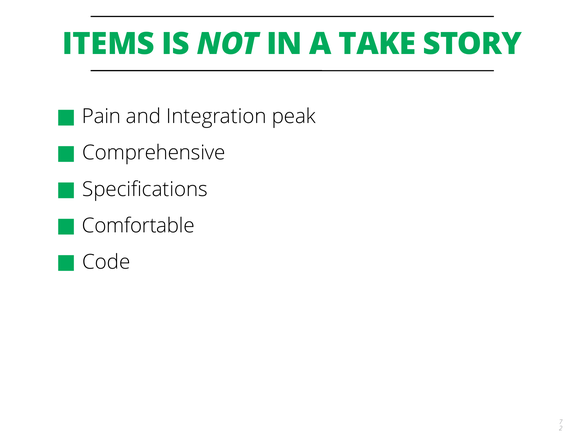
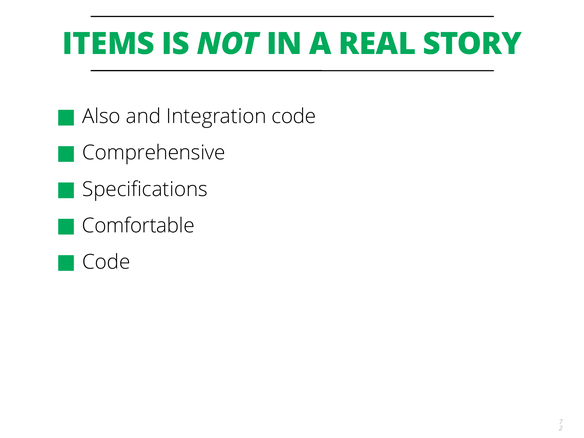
TAKE: TAKE -> REAL
Pain: Pain -> Also
Integration peak: peak -> code
